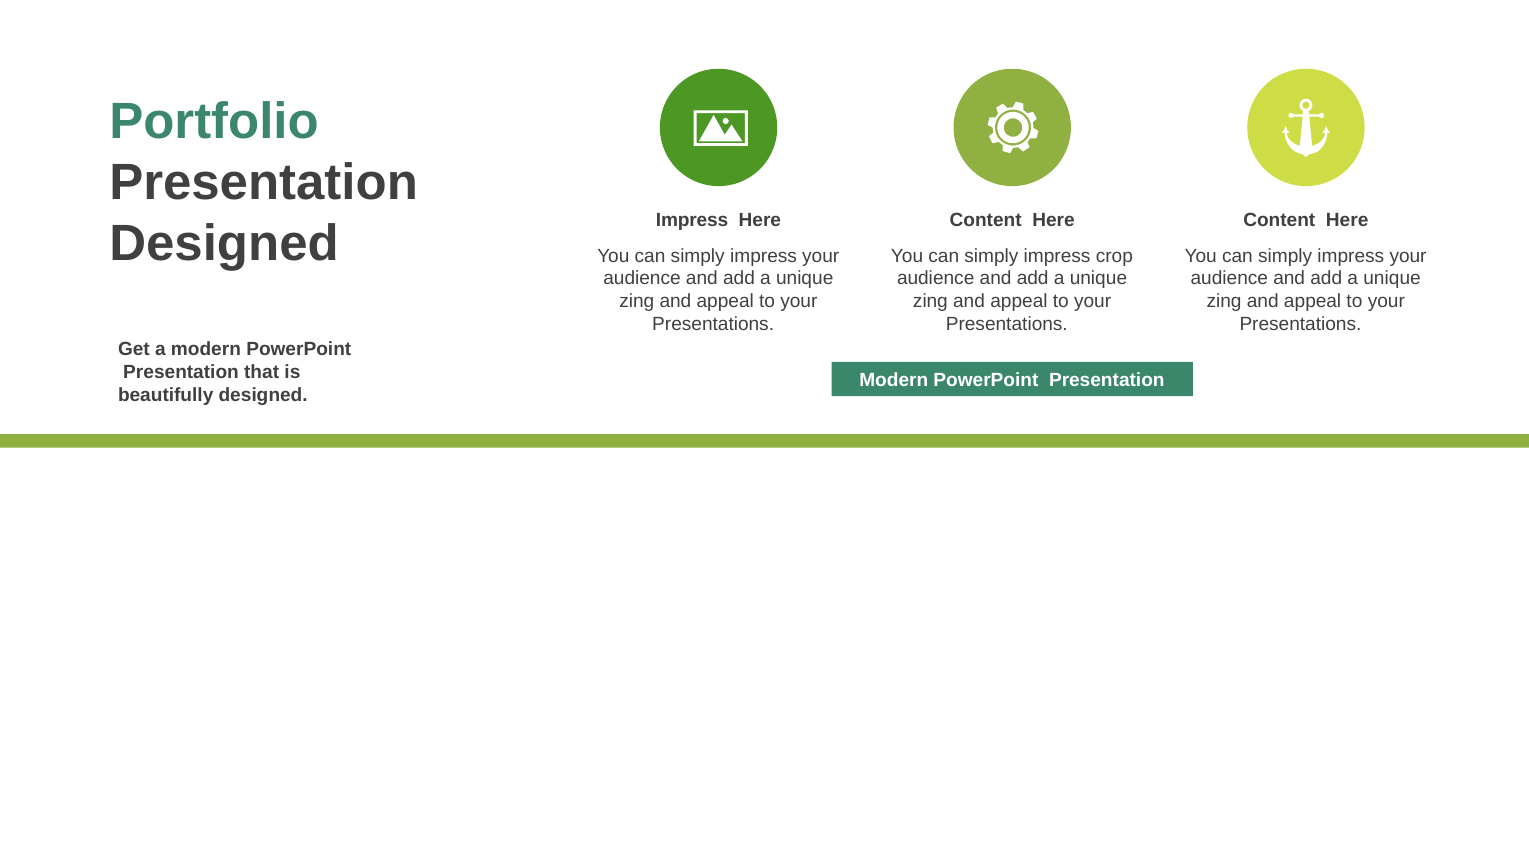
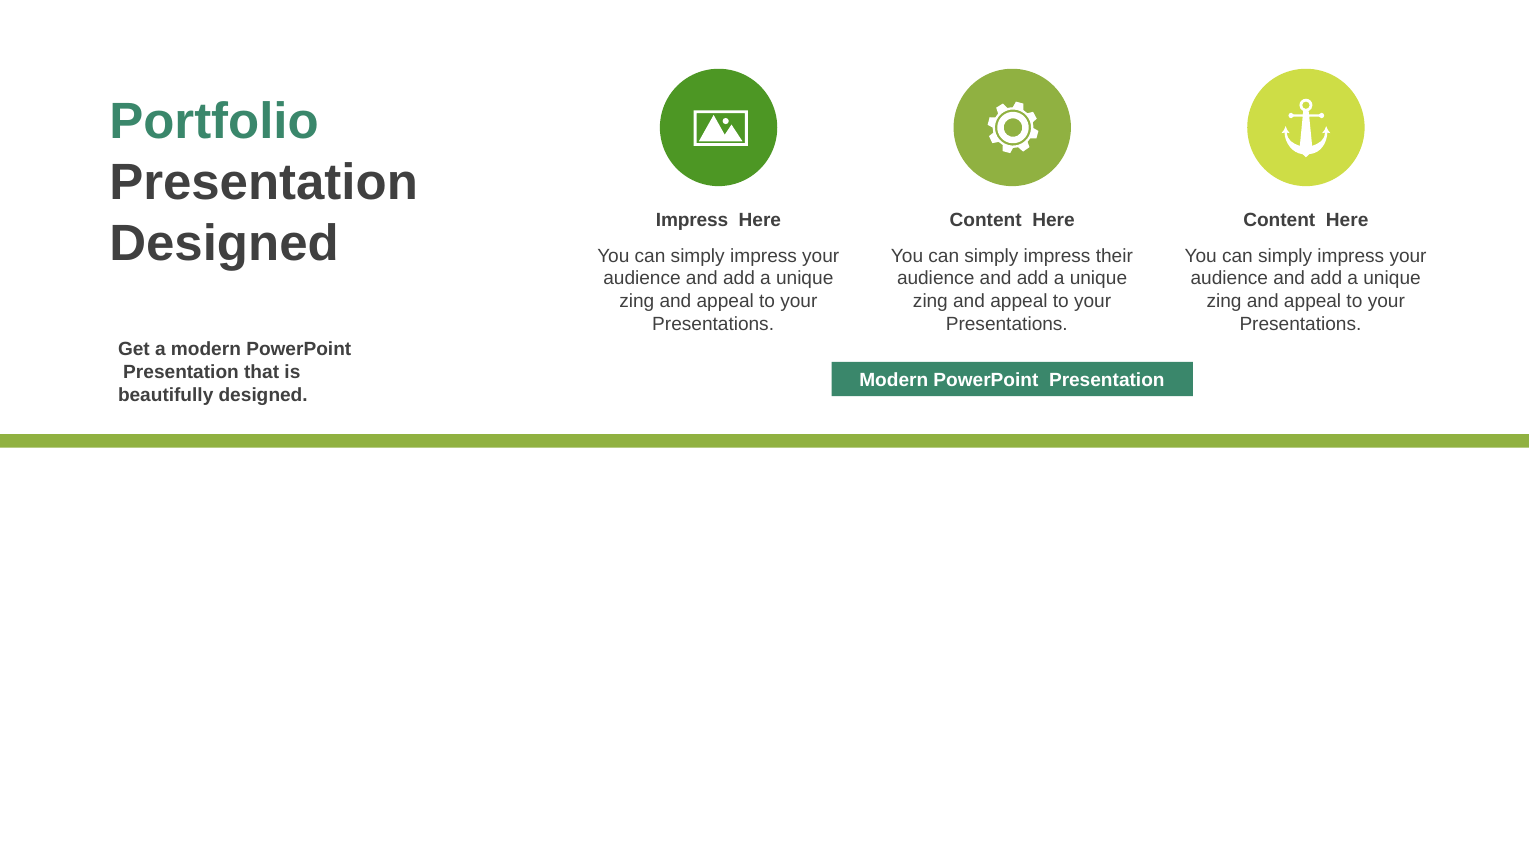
crop: crop -> their
